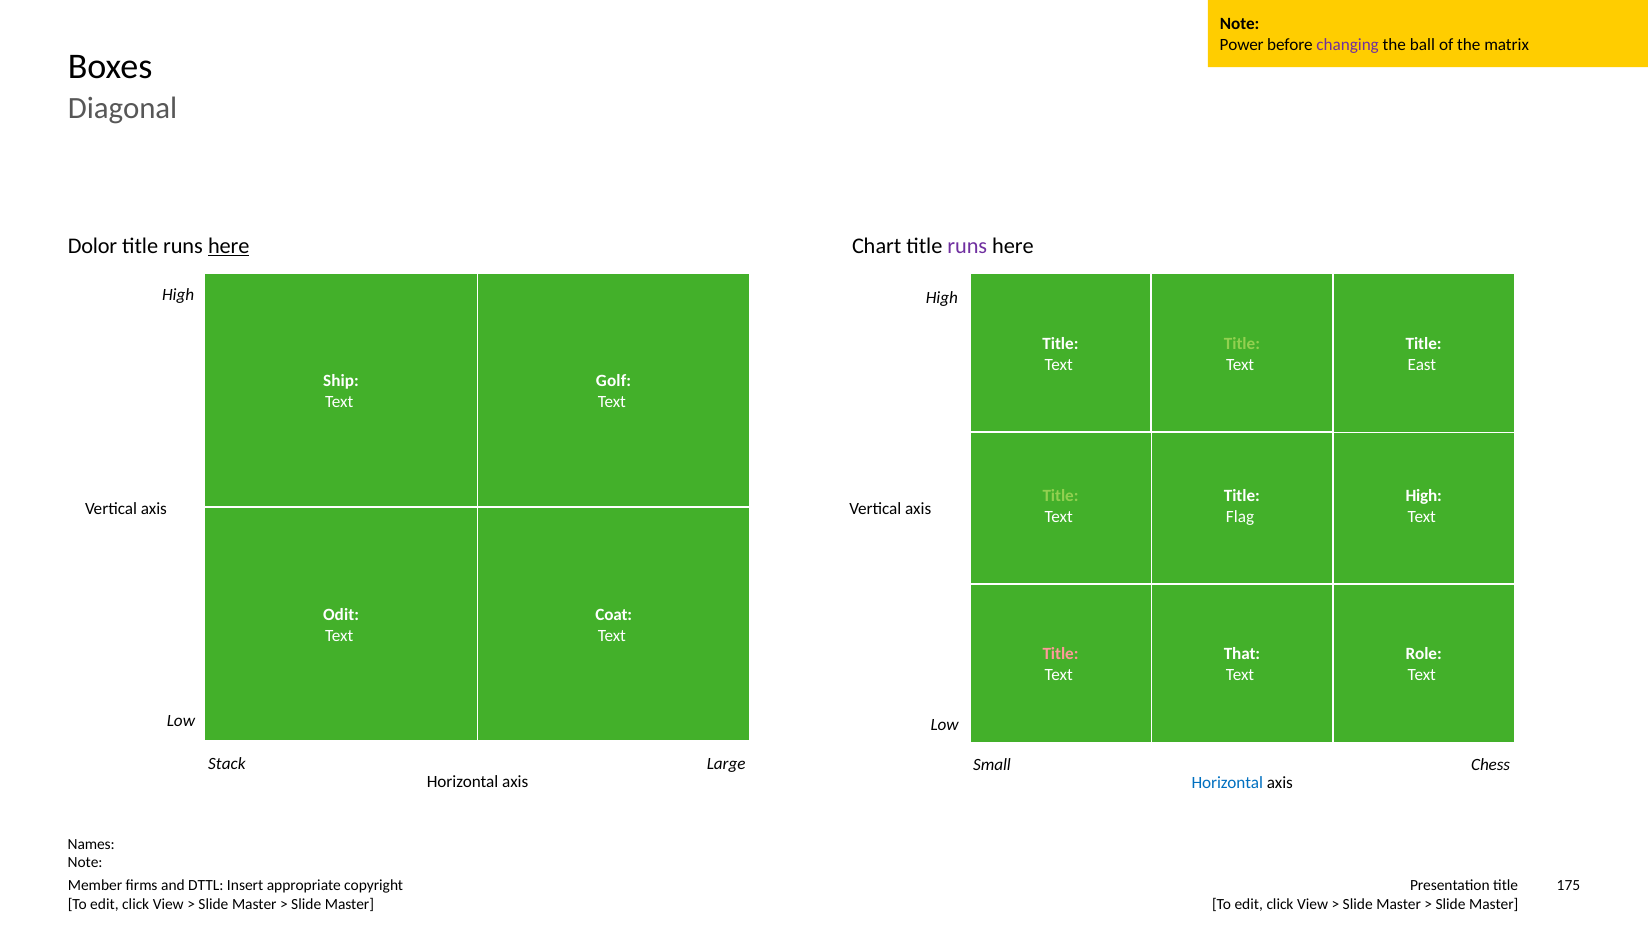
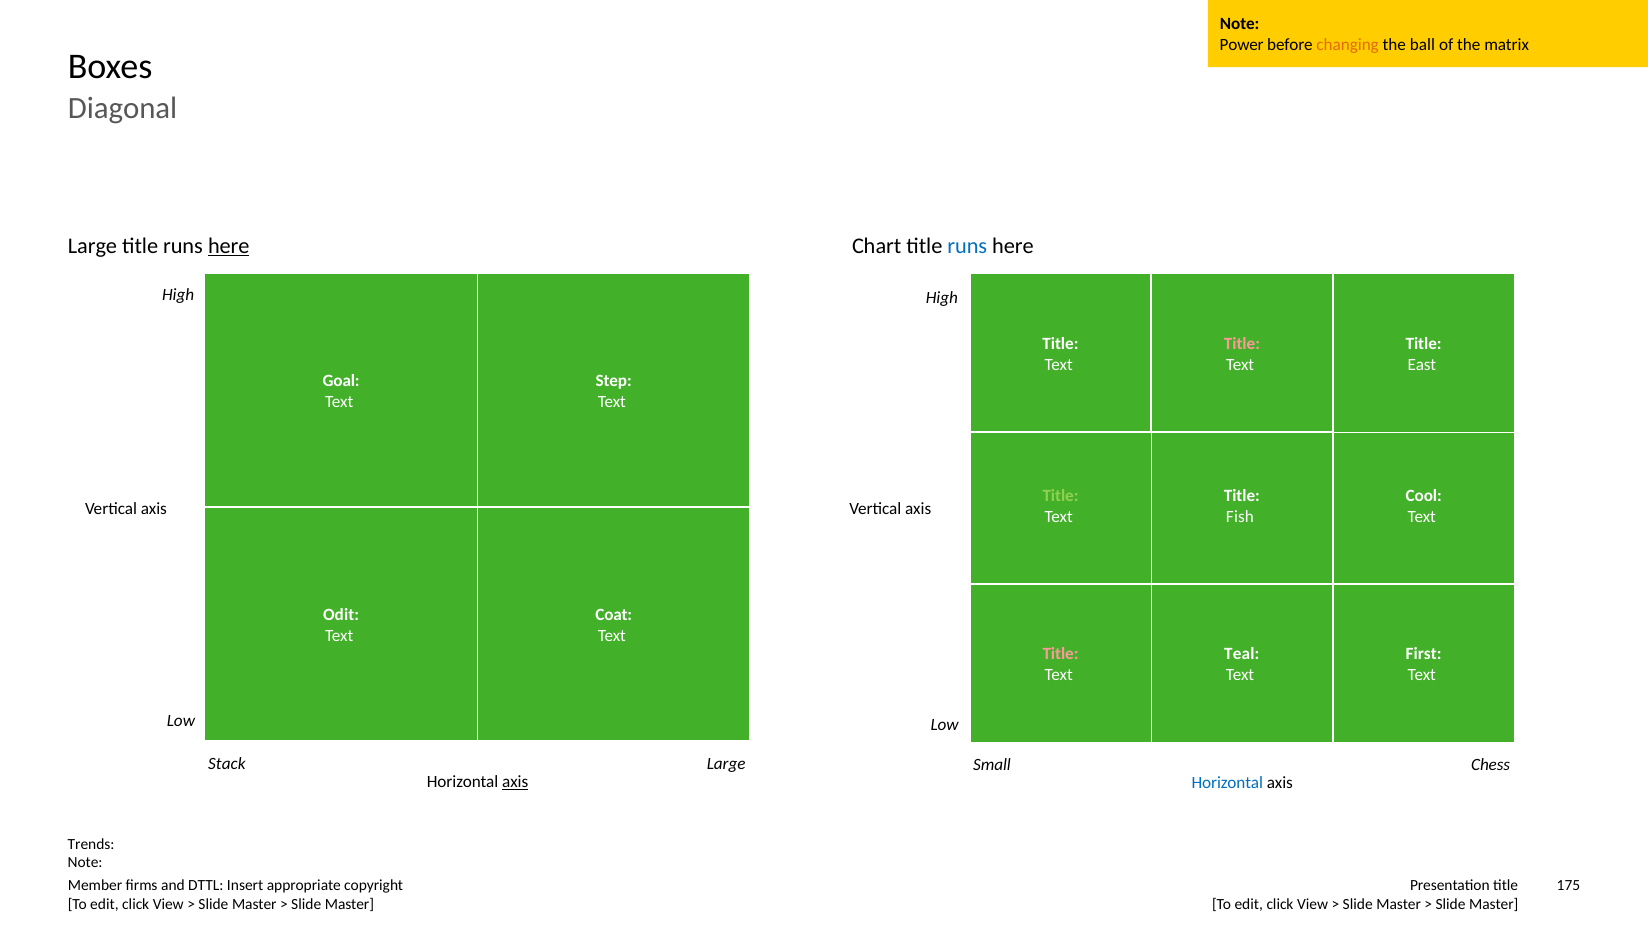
changing colour: purple -> orange
Dolor at (93, 246): Dolor -> Large
runs at (967, 246) colour: purple -> blue
Title at (1242, 344) colour: light green -> pink
Ship: Ship -> Goal
Golf: Golf -> Step
High at (1424, 496): High -> Cool
Flag: Flag -> Fish
That: That -> Teal
Role: Role -> First
axis at (515, 782) underline: none -> present
Names: Names -> Trends
